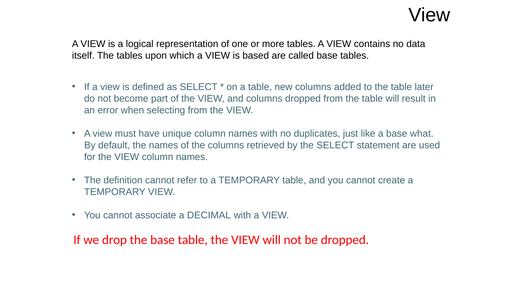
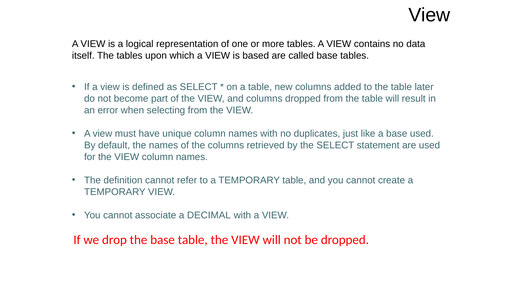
base what: what -> used
